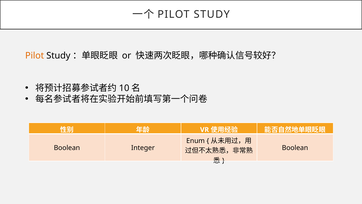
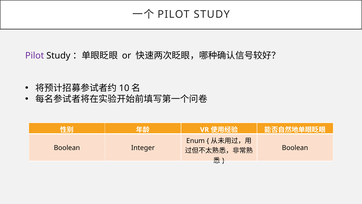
Pilot at (35, 55) colour: orange -> purple
